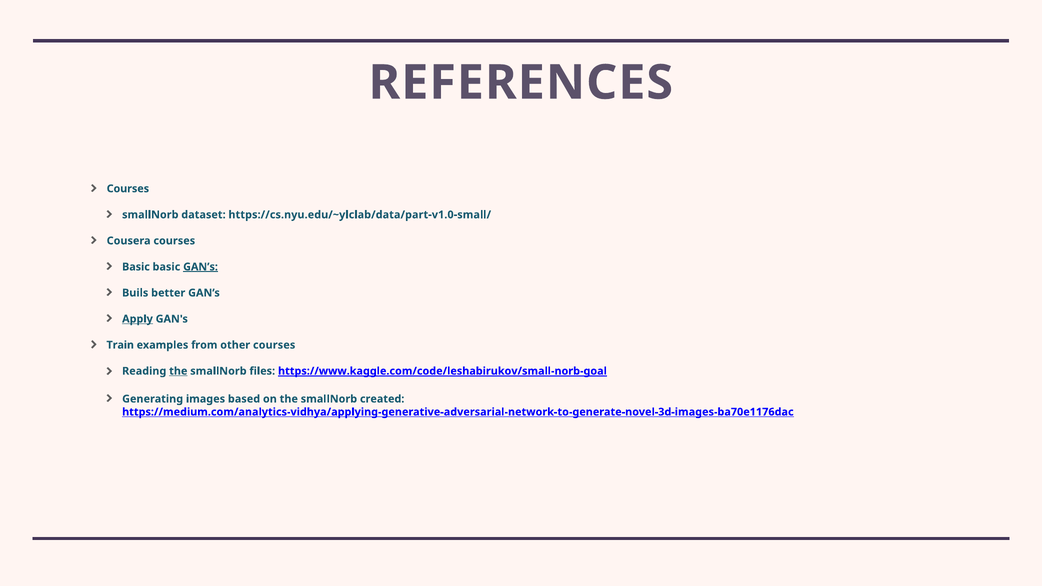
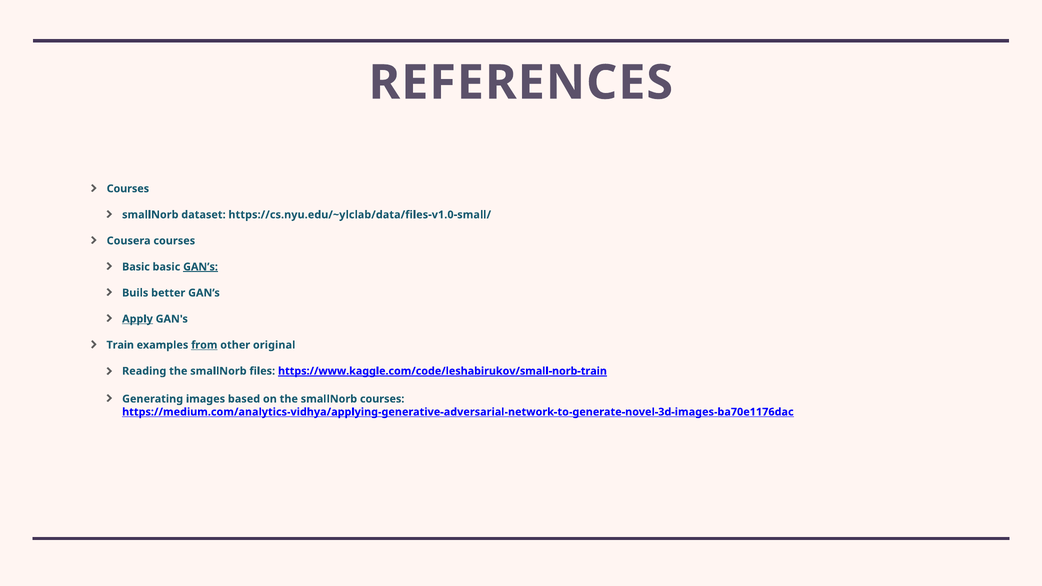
https://cs.nyu.edu/~ylclab/data/part-v1.0-small/: https://cs.nyu.edu/~ylclab/data/part-v1.0-small/ -> https://cs.nyu.edu/~ylclab/data/files-v1.0-small/
from underline: none -> present
other courses: courses -> original
the at (178, 371) underline: present -> none
https://www.kaggle.com/code/leshabirukov/small-norb-goal: https://www.kaggle.com/code/leshabirukov/small-norb-goal -> https://www.kaggle.com/code/leshabirukov/small-norb-train
smallNorb created: created -> courses
